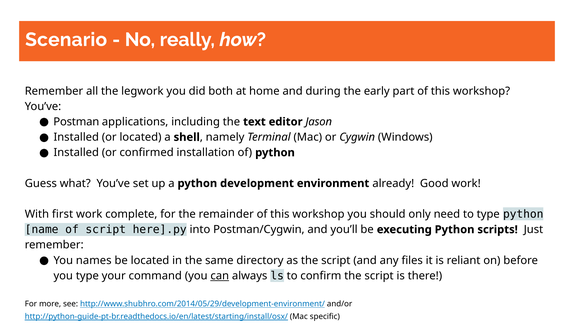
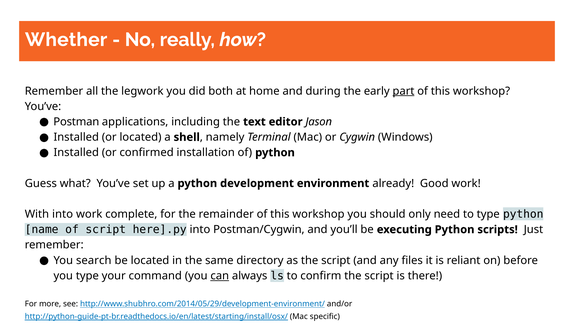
Scenario: Scenario -> Whether
part underline: none -> present
With first: first -> into
names: names -> search
